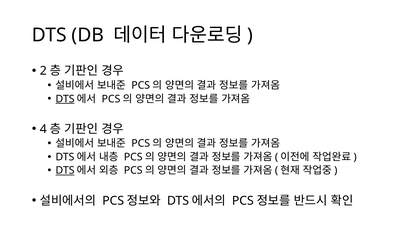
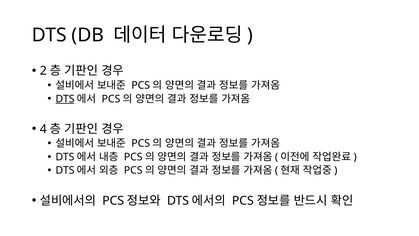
DTS at (65, 170) underline: present -> none
